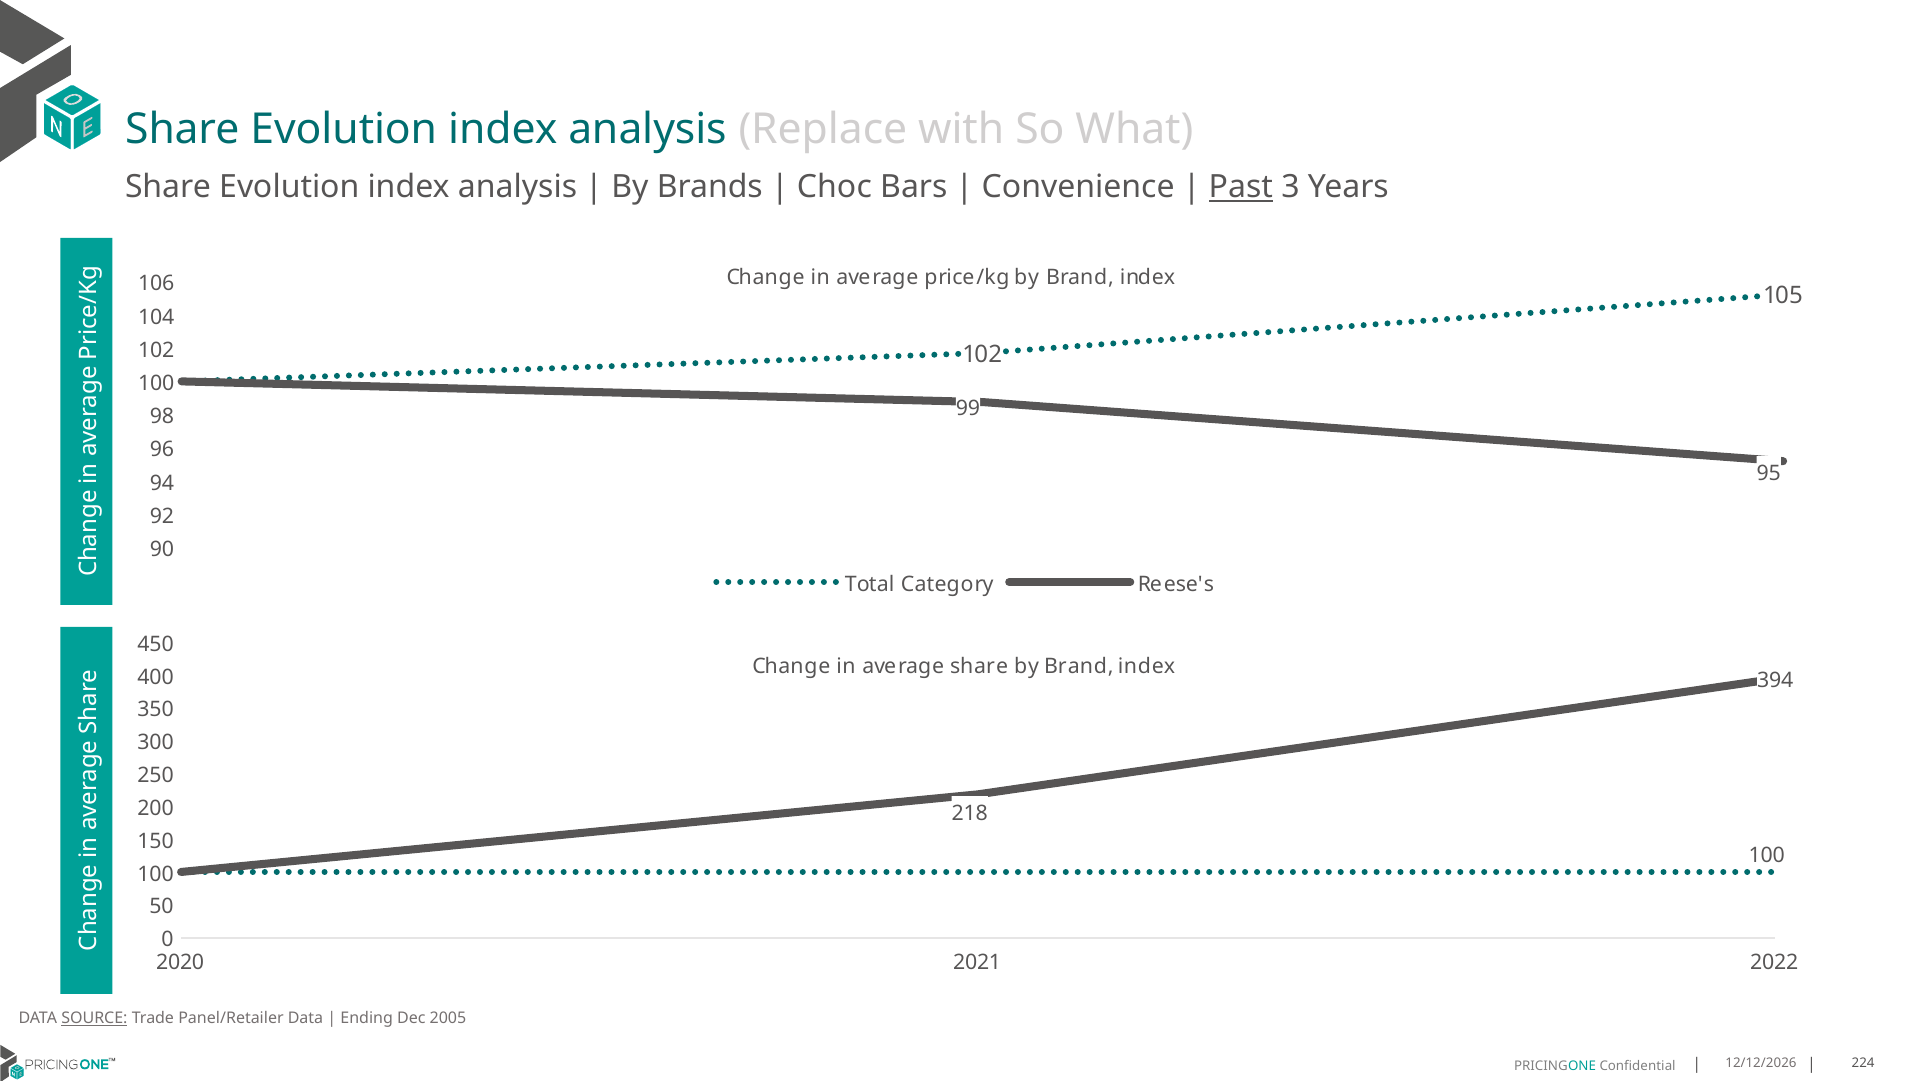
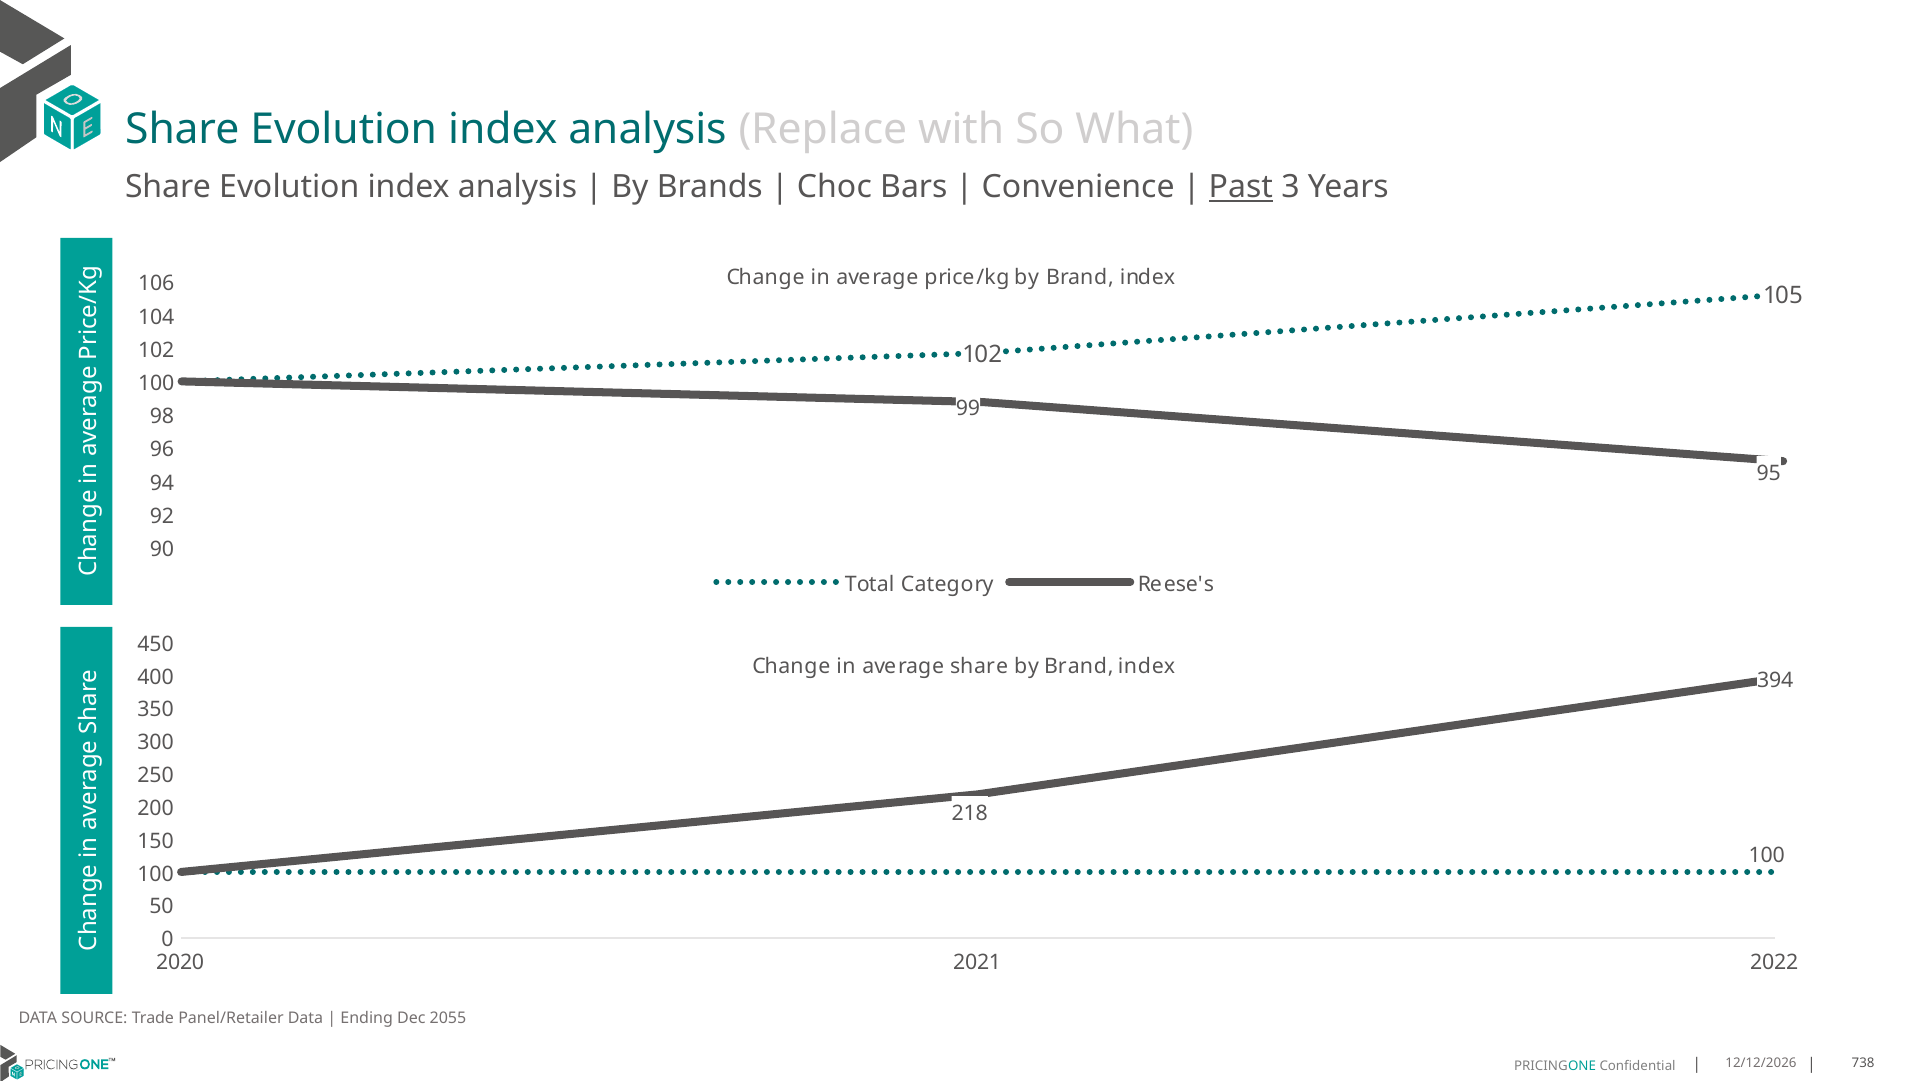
SOURCE underline: present -> none
2005: 2005 -> 2055
224: 224 -> 738
